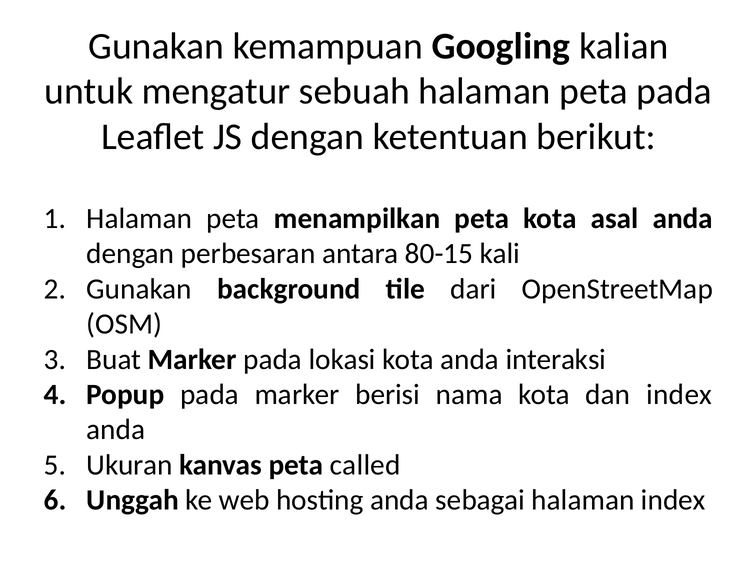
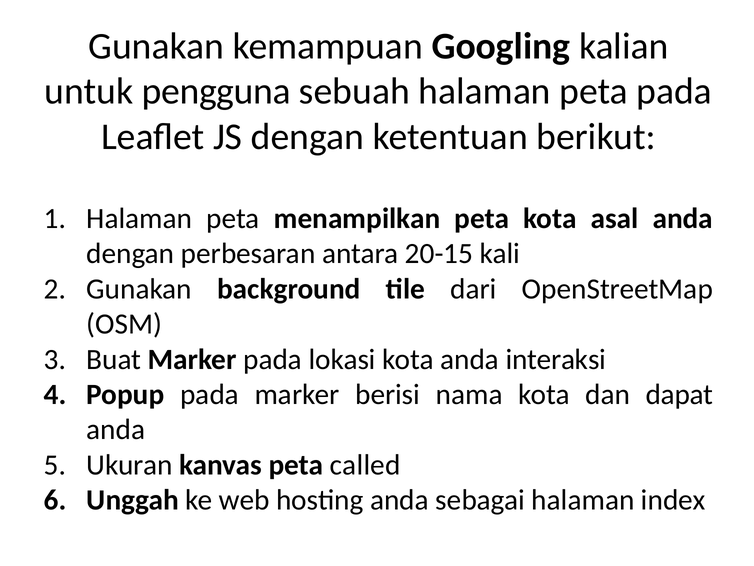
mengatur: mengatur -> pengguna
80-15: 80-15 -> 20-15
dan index: index -> dapat
